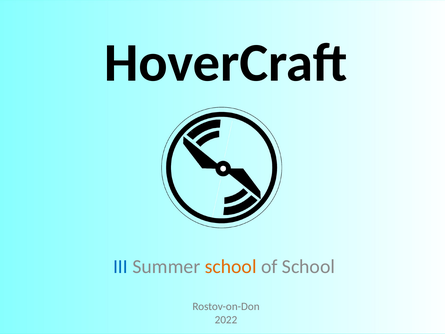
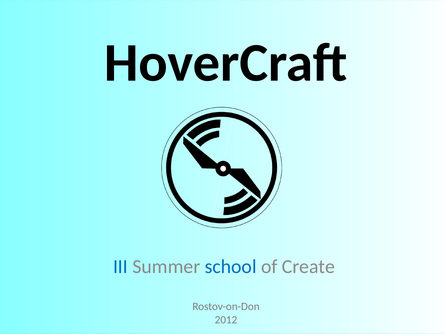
school at (231, 266) colour: orange -> blue
of School: School -> Create
2022: 2022 -> 2012
